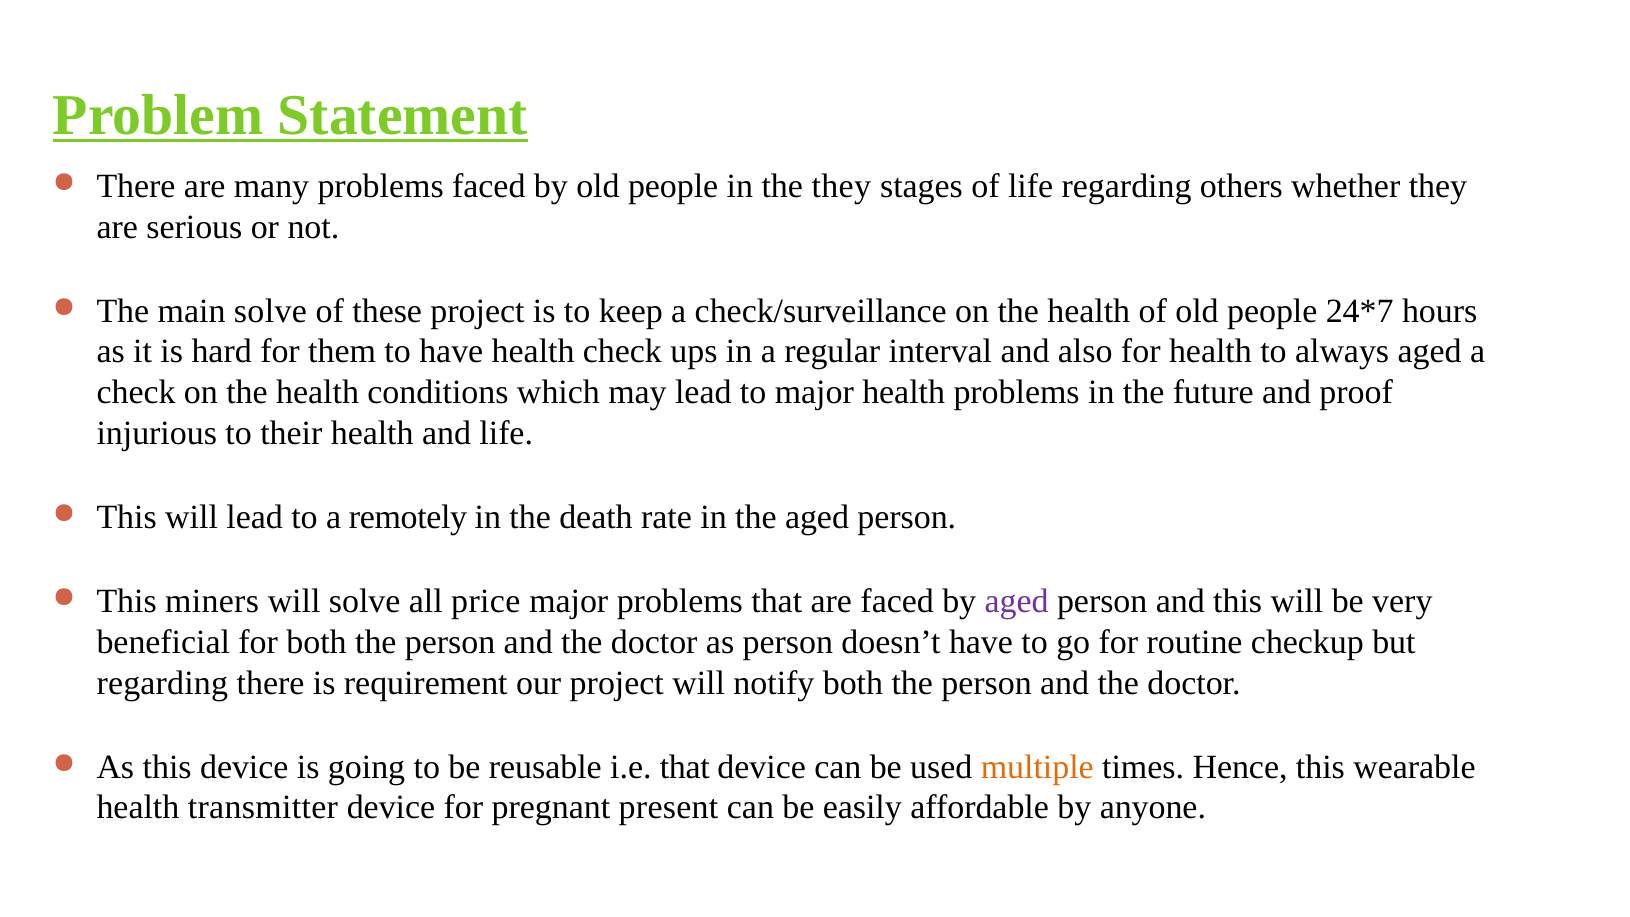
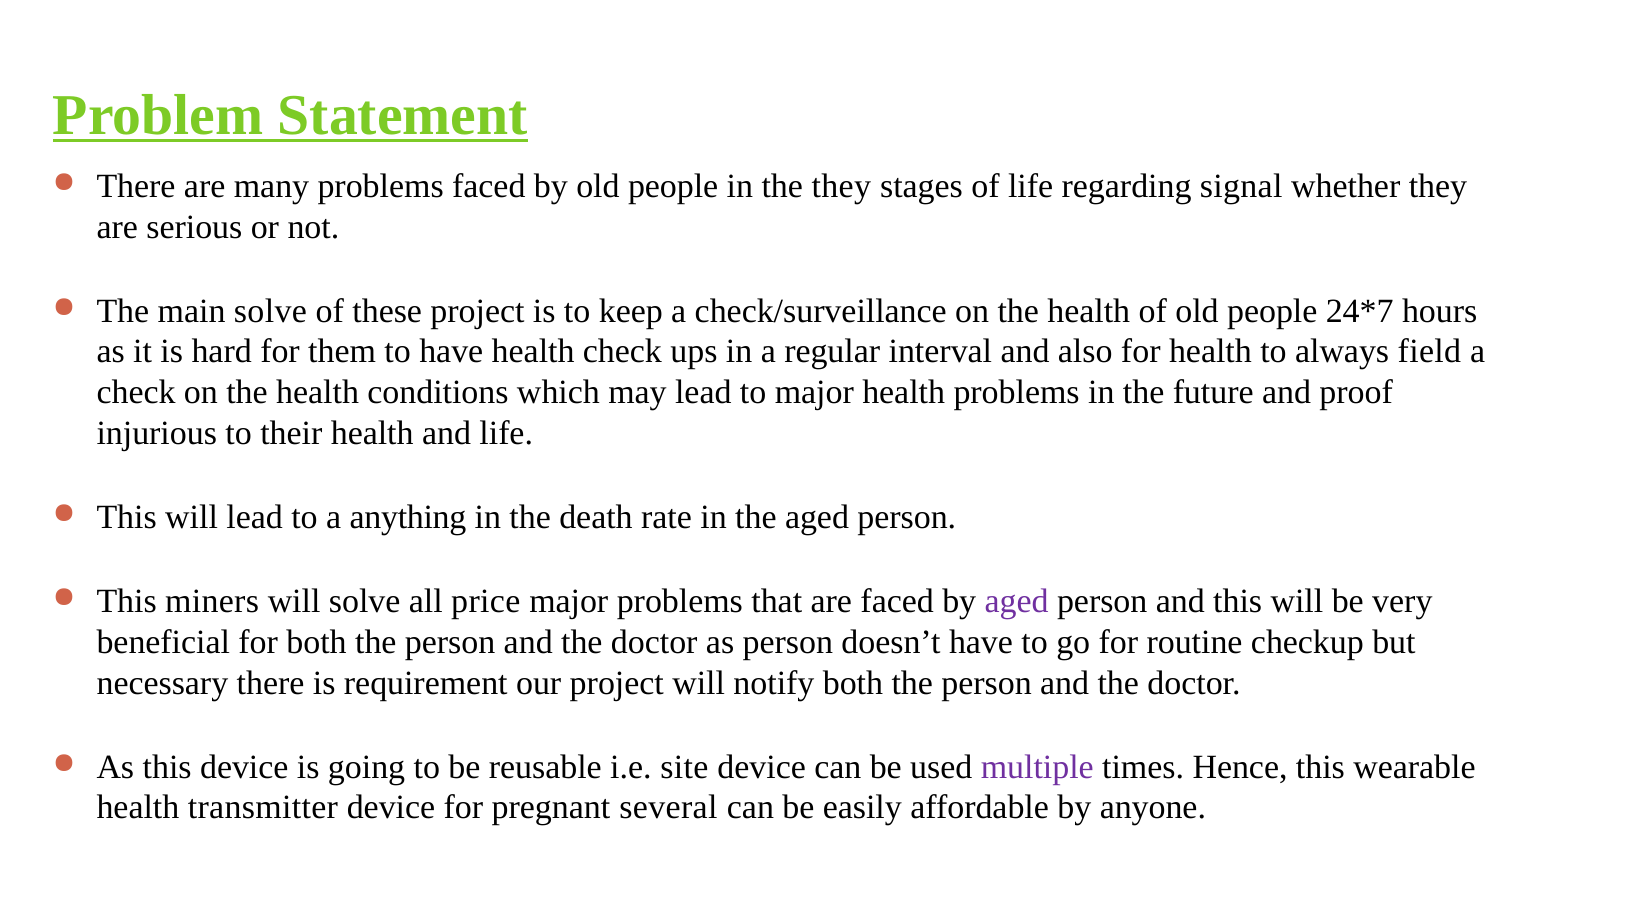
others: others -> signal
always aged: aged -> field
remotely: remotely -> anything
regarding at (162, 683): regarding -> necessary
i.e that: that -> site
multiple colour: orange -> purple
present: present -> several
